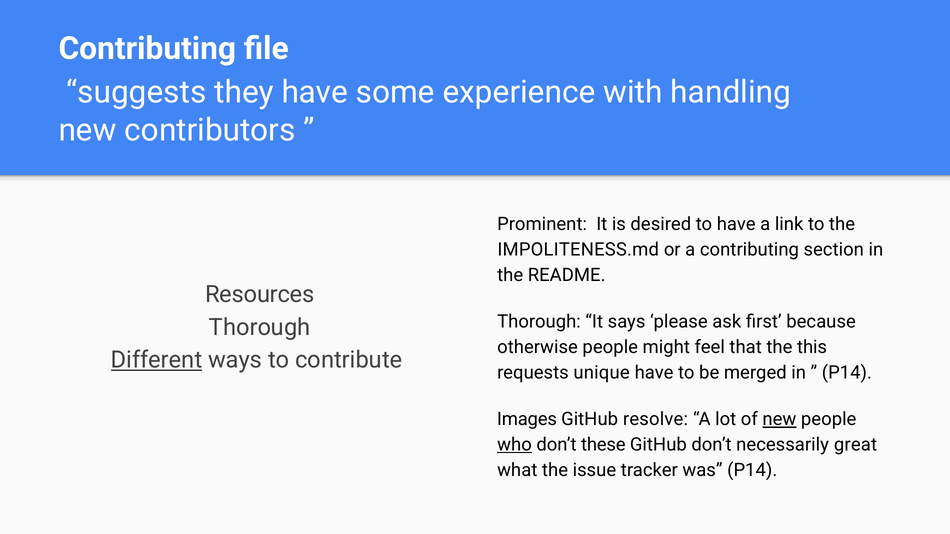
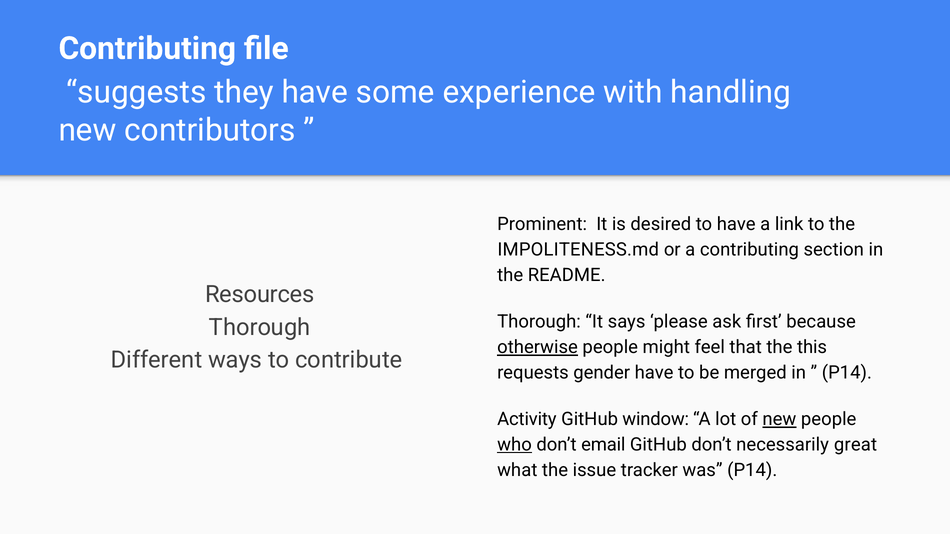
otherwise underline: none -> present
Different underline: present -> none
unique: unique -> gender
Images: Images -> Activity
resolve: resolve -> window
these: these -> email
